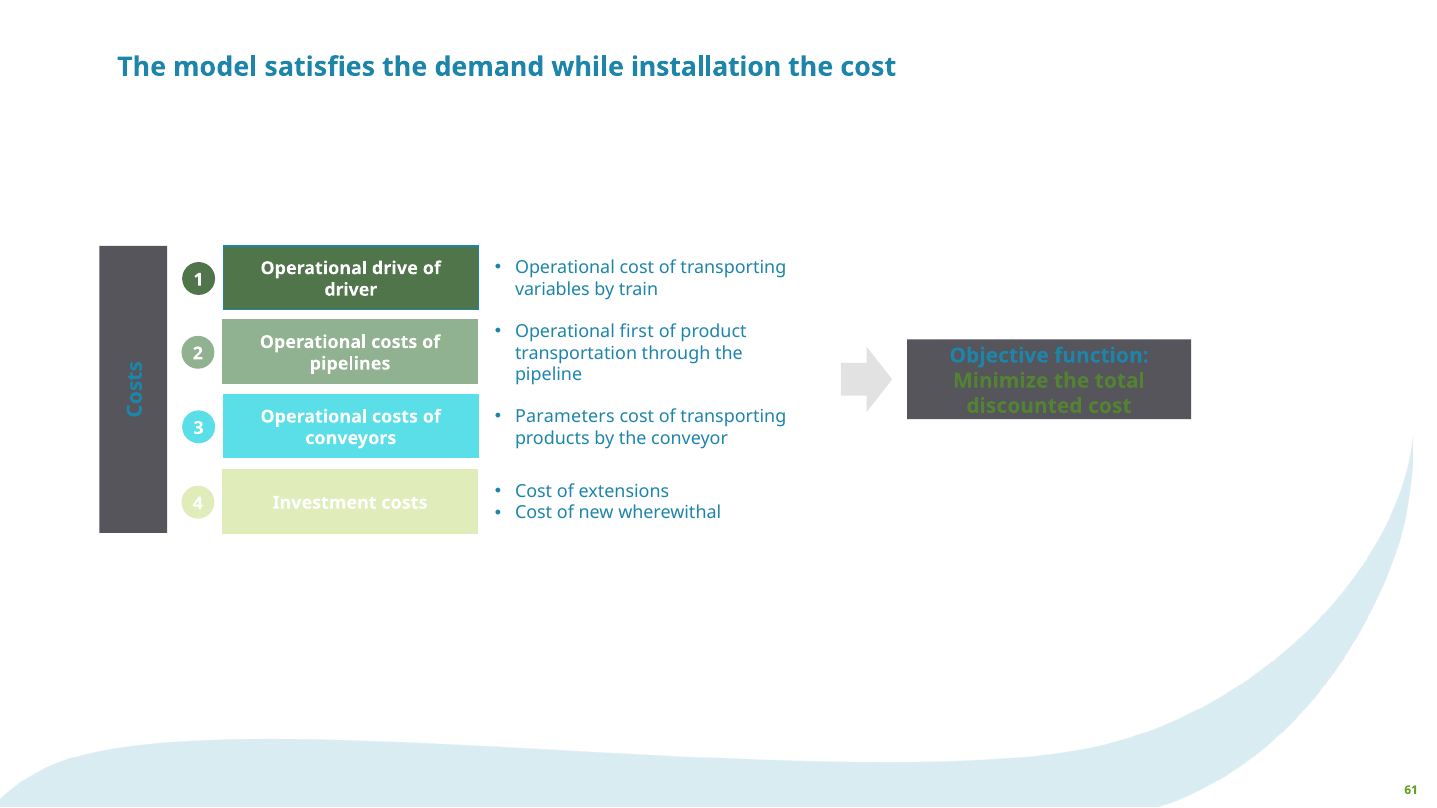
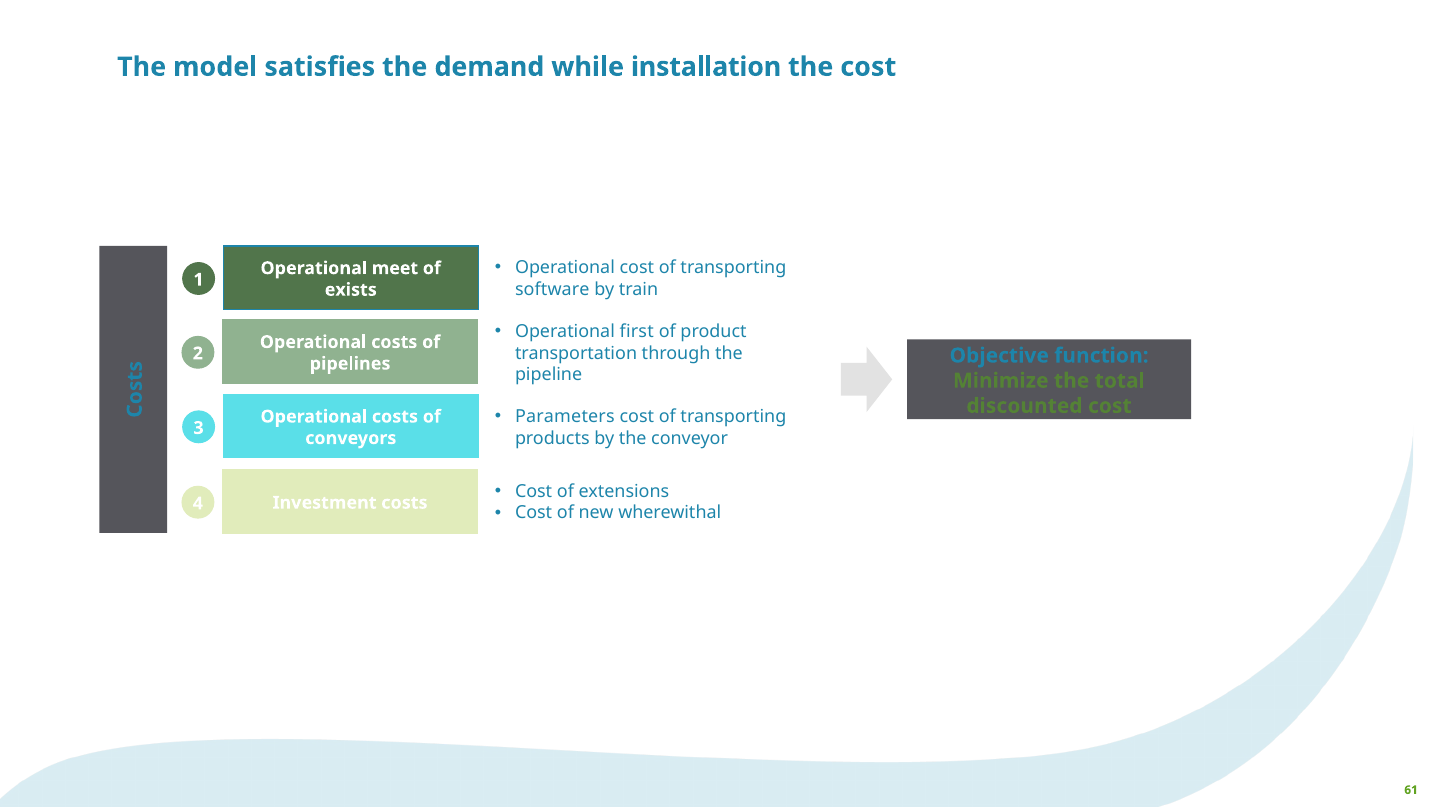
drive: drive -> meet
variables: variables -> software
driver: driver -> exists
